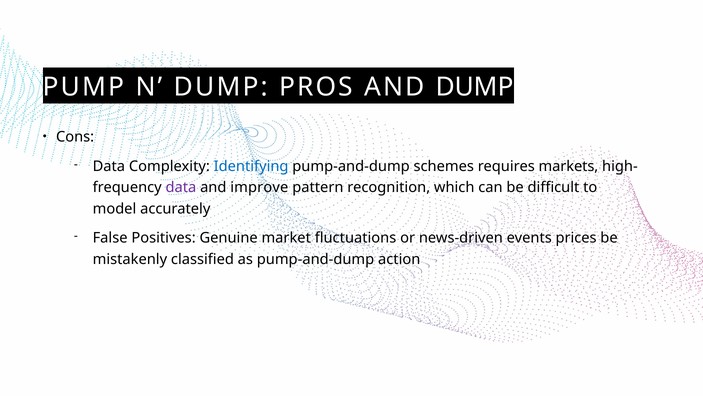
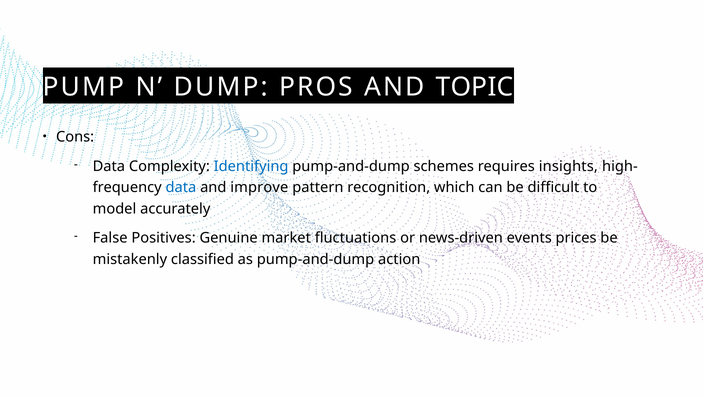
AND DUMP: DUMP -> TOPIC
markets: markets -> insights
data at (181, 187) colour: purple -> blue
